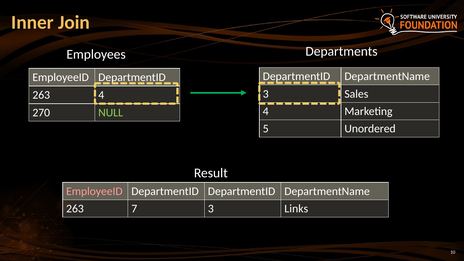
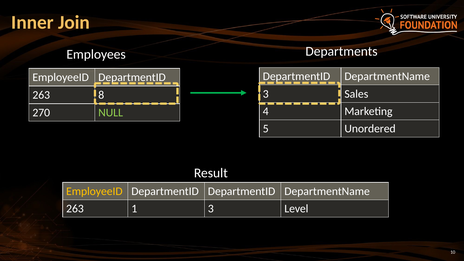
263 4: 4 -> 8
EmployeeID at (94, 191) colour: pink -> yellow
7: 7 -> 1
Links: Links -> Level
